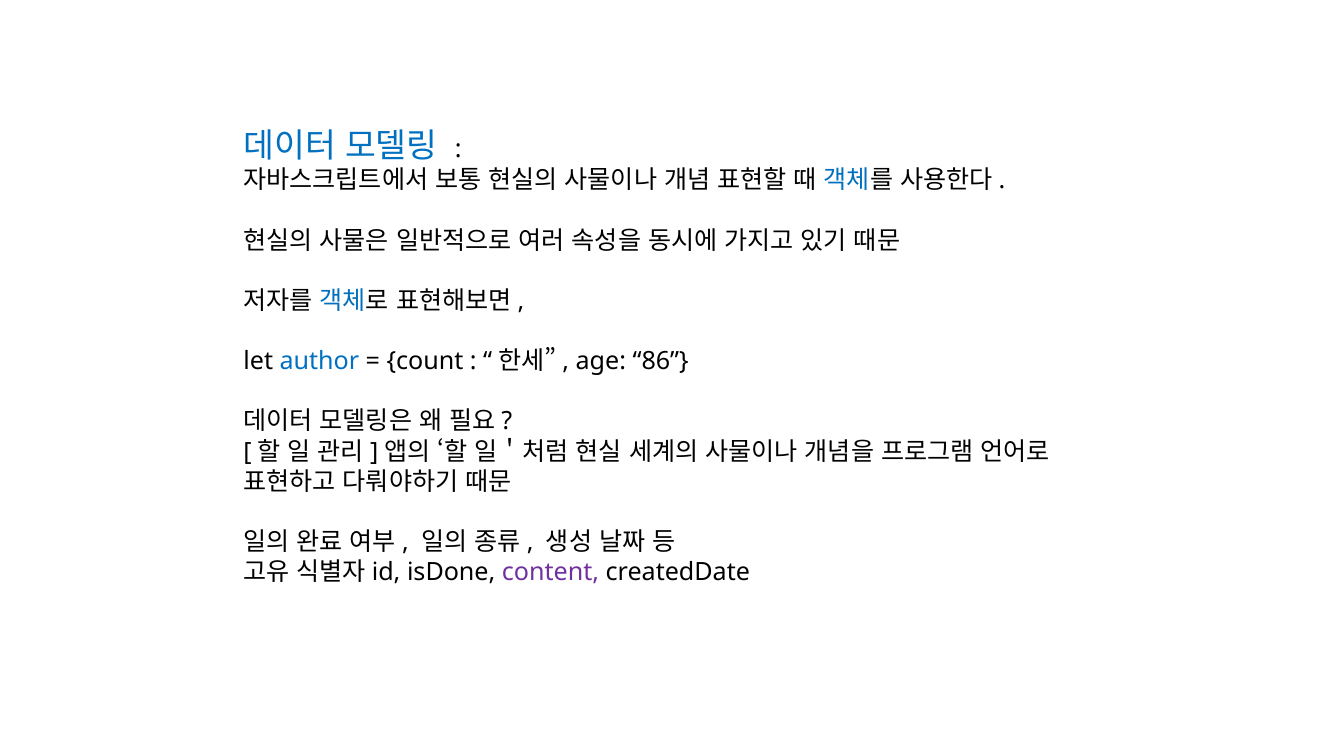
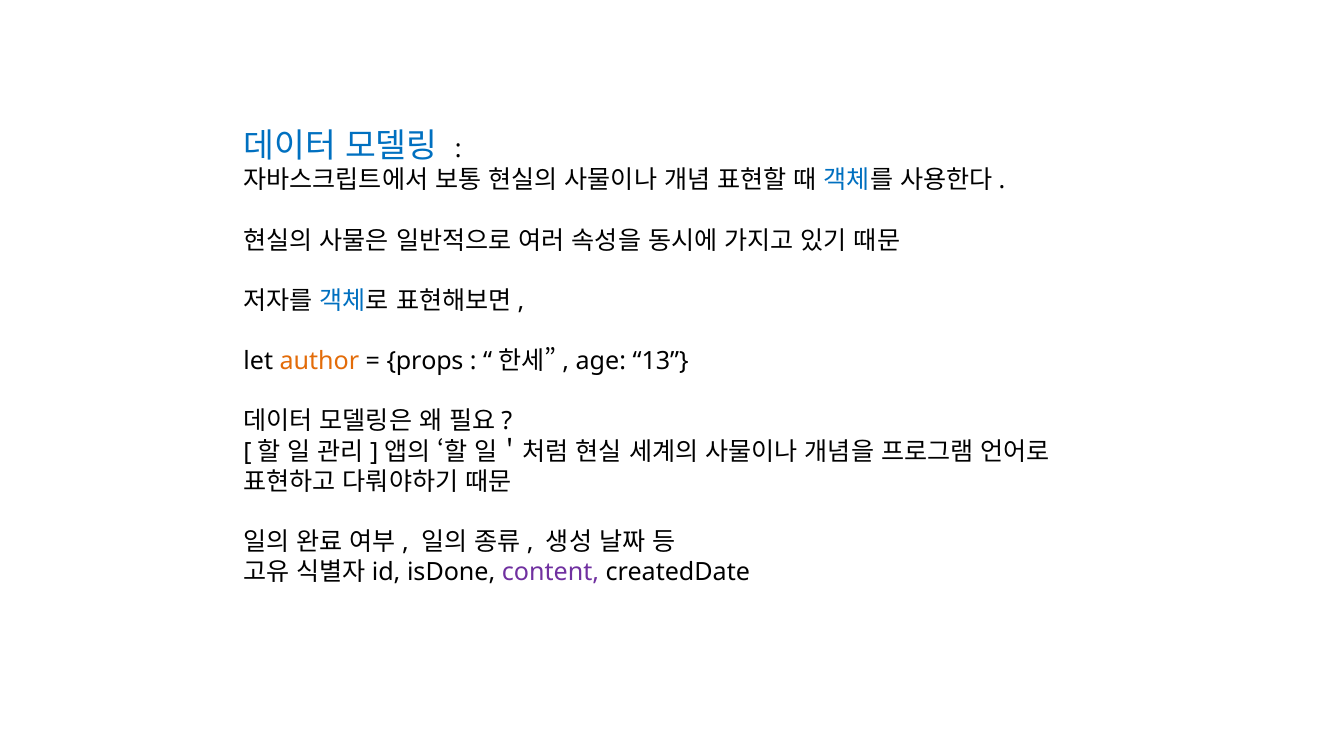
author colour: blue -> orange
count: count -> props
86: 86 -> 13
